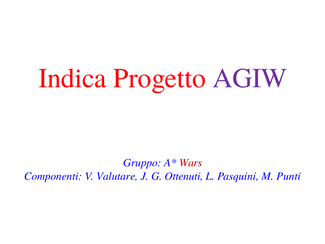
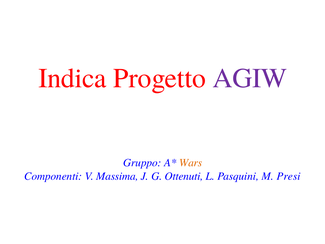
Wars colour: red -> orange
Valutare: Valutare -> Massima
Punti: Punti -> Presi
